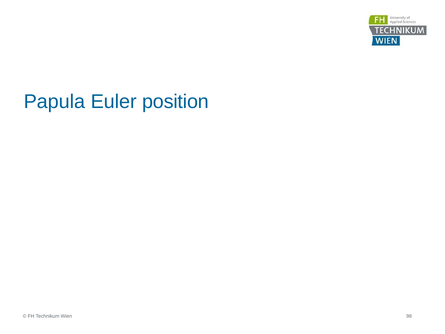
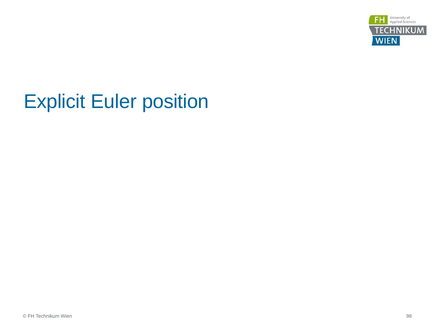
Papula: Papula -> Explicit
